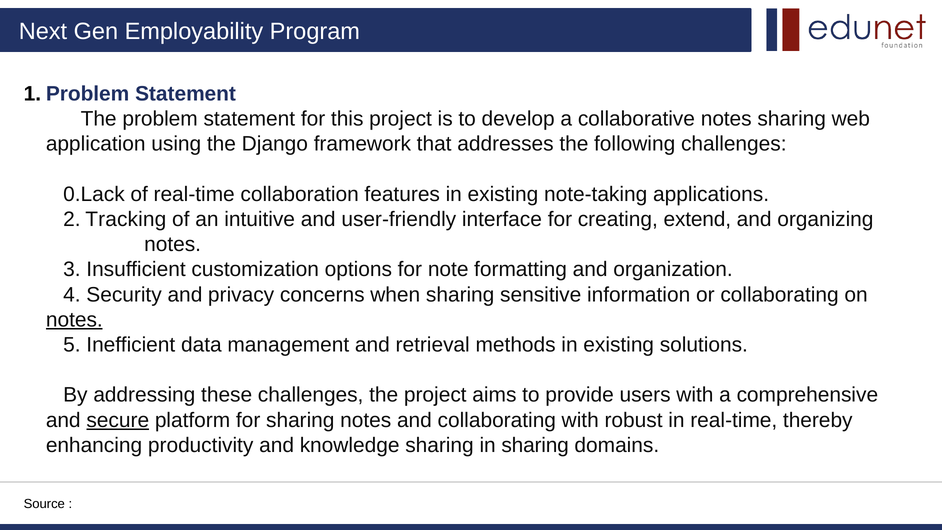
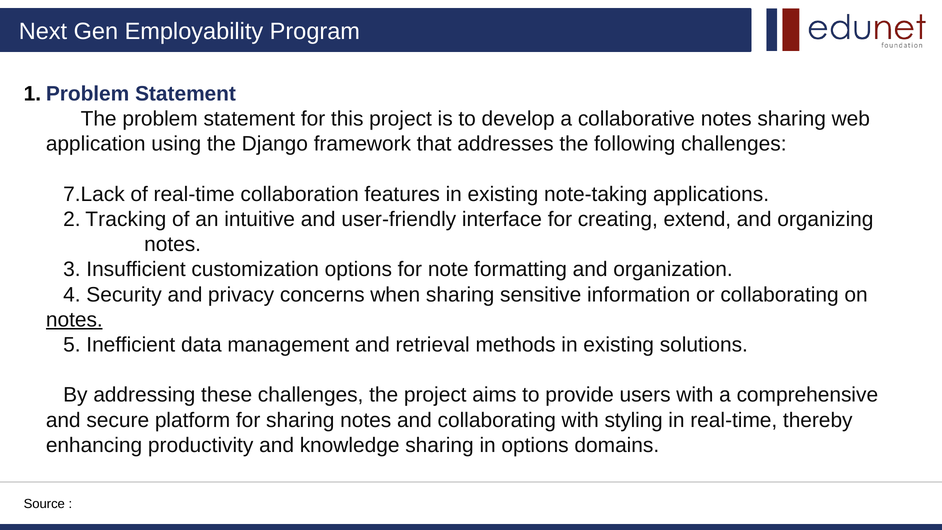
0.Lack: 0.Lack -> 7.Lack
secure underline: present -> none
robust: robust -> styling
in sharing: sharing -> options
